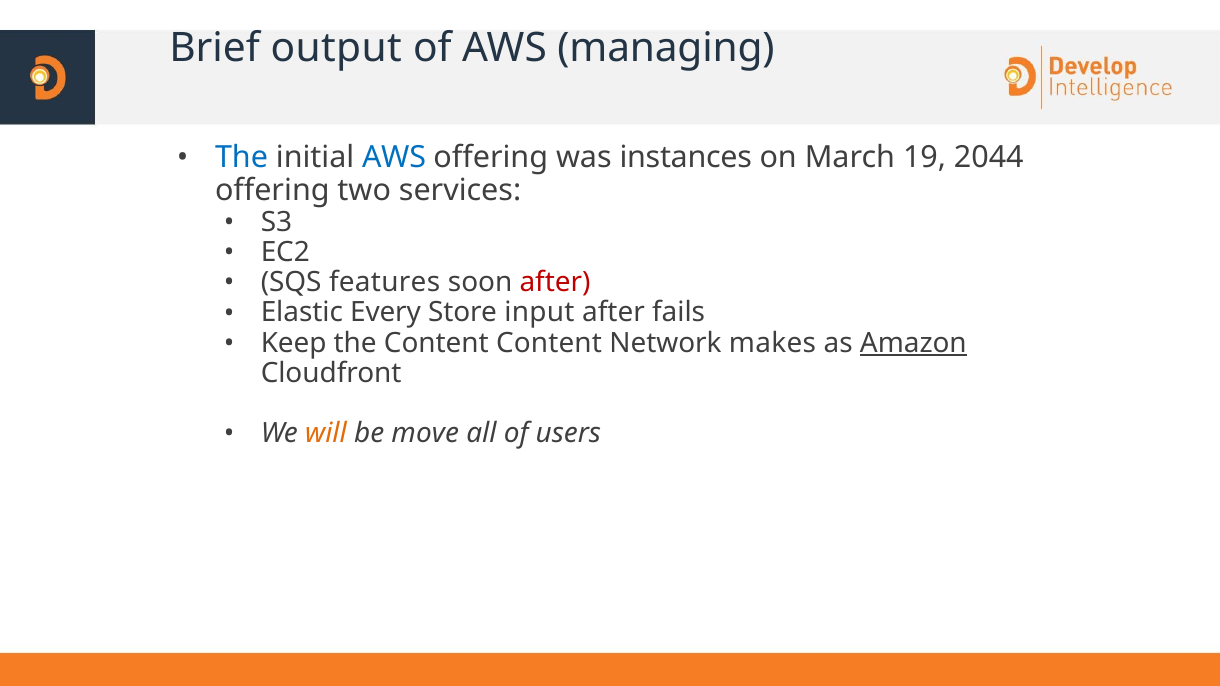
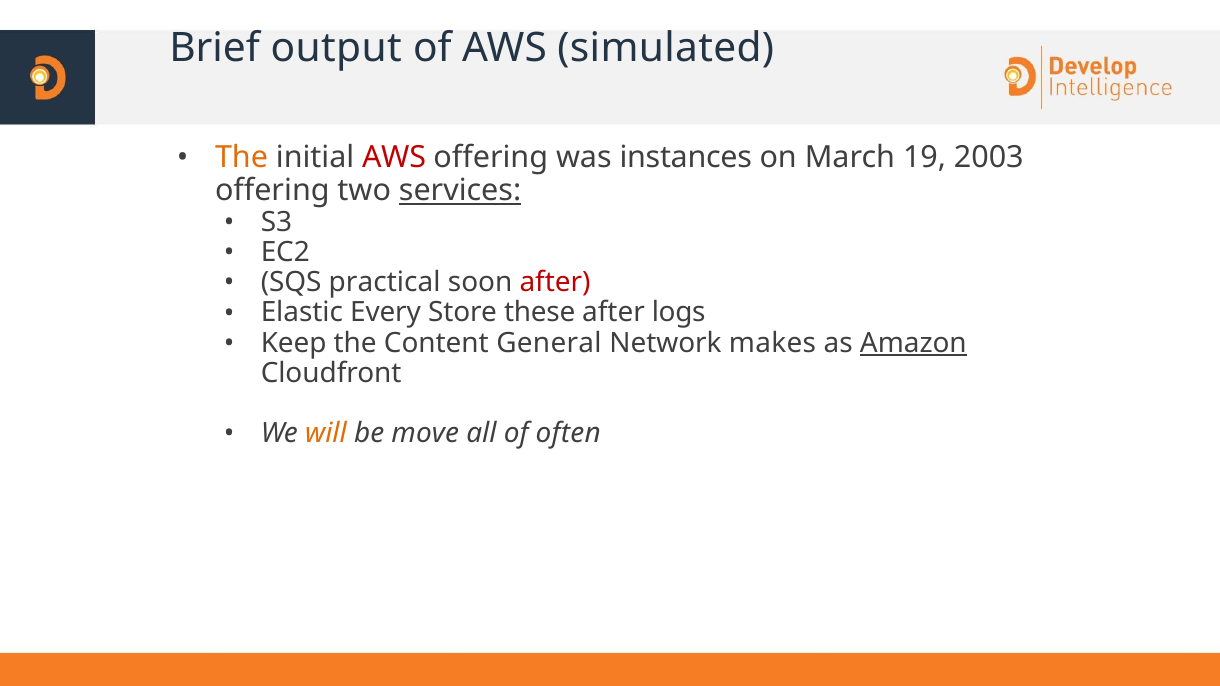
managing: managing -> simulated
The at (241, 158) colour: blue -> orange
AWS at (394, 158) colour: blue -> red
2044: 2044 -> 2003
services underline: none -> present
features: features -> practical
input: input -> these
fails: fails -> logs
Content Content: Content -> General
users: users -> often
